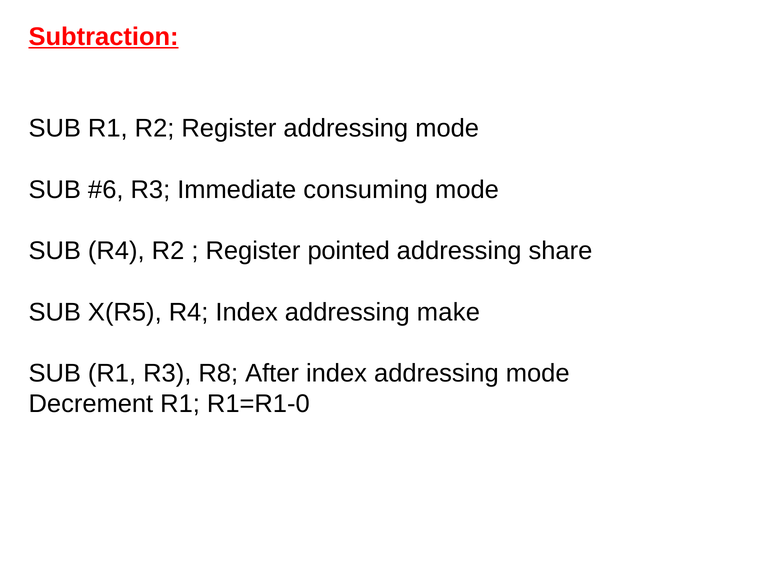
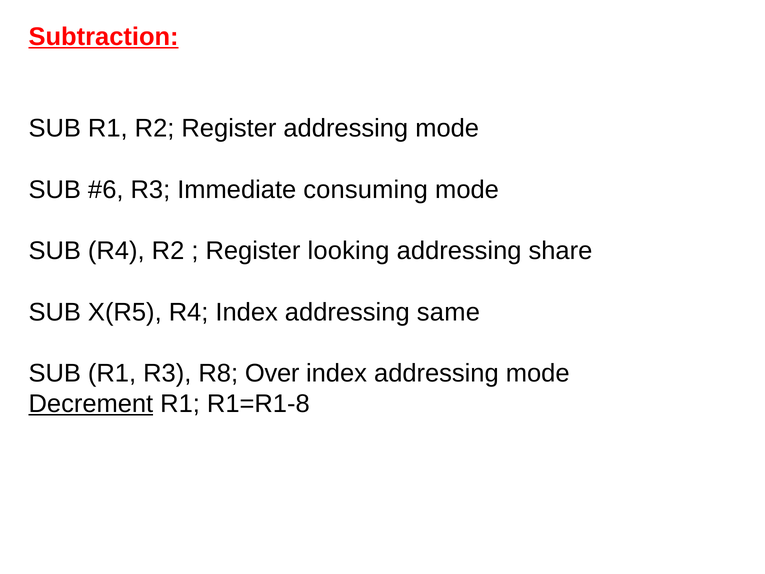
pointed: pointed -> looking
make: make -> same
After: After -> Over
Decrement underline: none -> present
R1=R1-0: R1=R1-0 -> R1=R1-8
